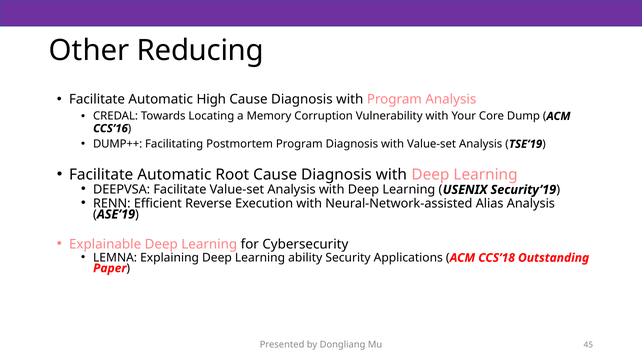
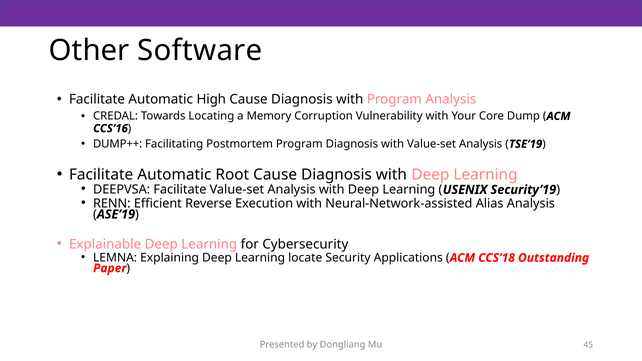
Reducing: Reducing -> Software
ability: ability -> locate
